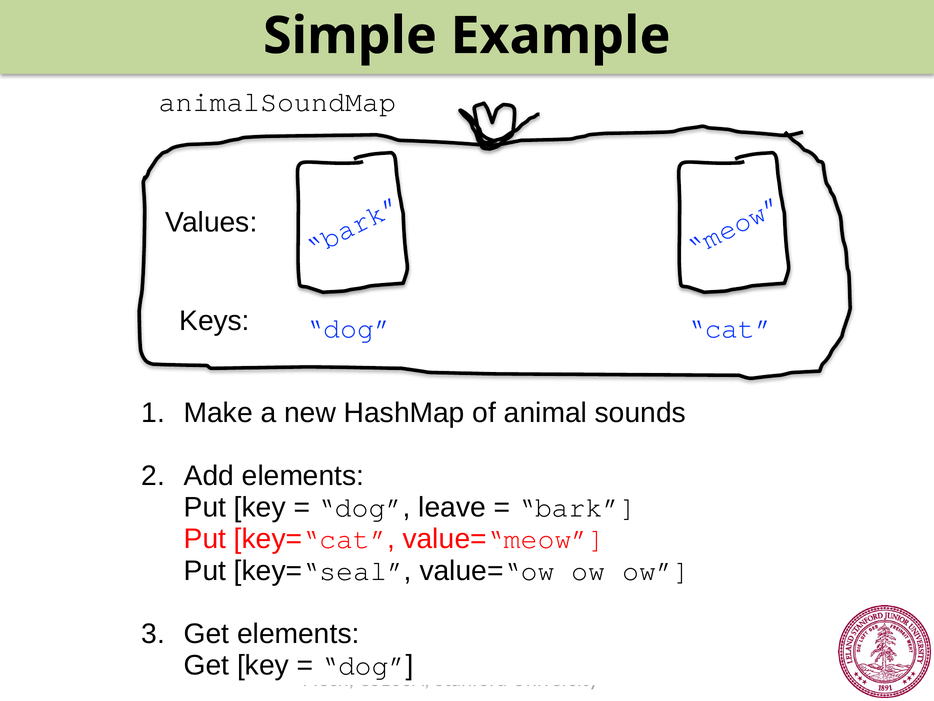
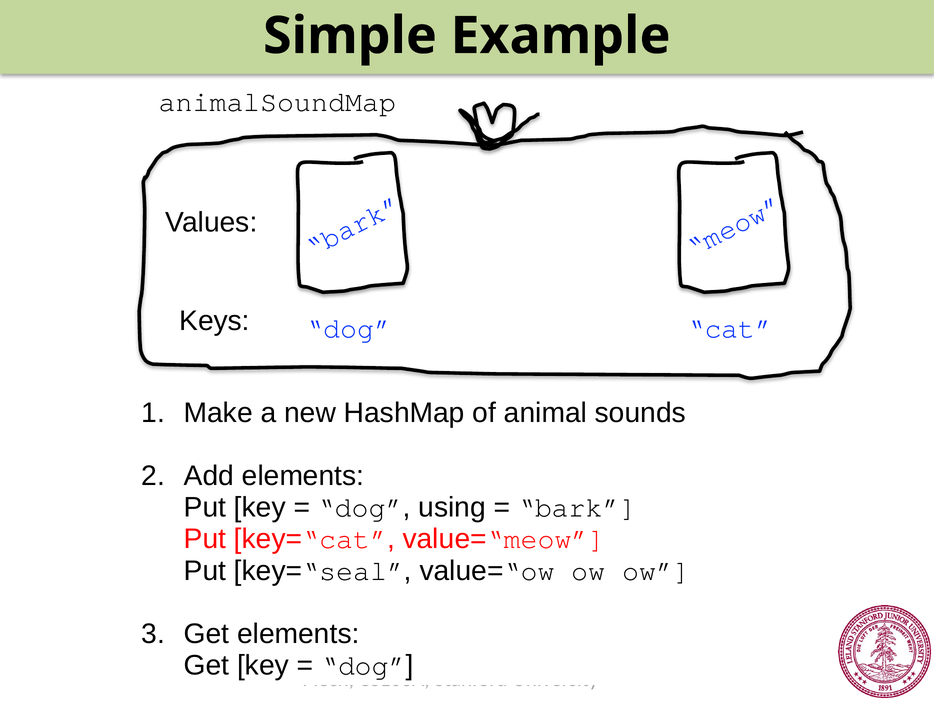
leave: leave -> using
